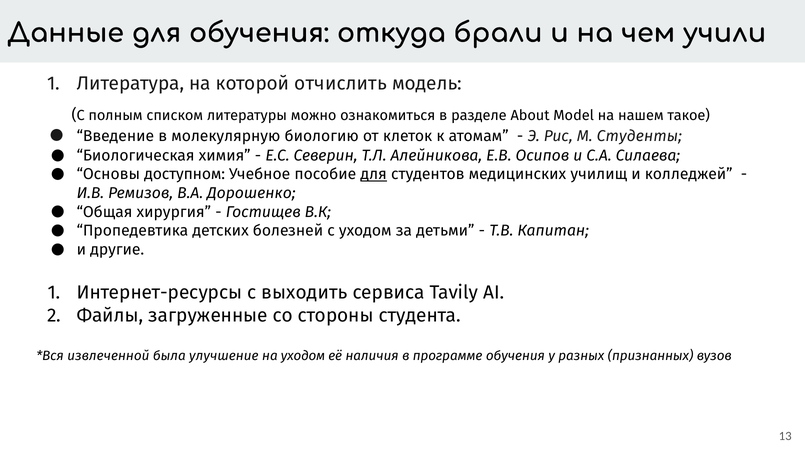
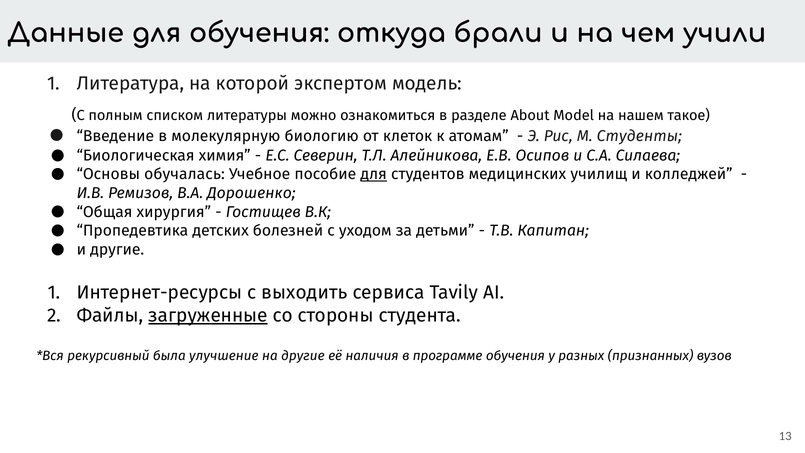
отчислить: отчислить -> экспертом
доступном: доступном -> обучалась
загруженные underline: none -> present
извлеченной: извлеченной -> рекурсивный
на уходом: уходом -> другие
